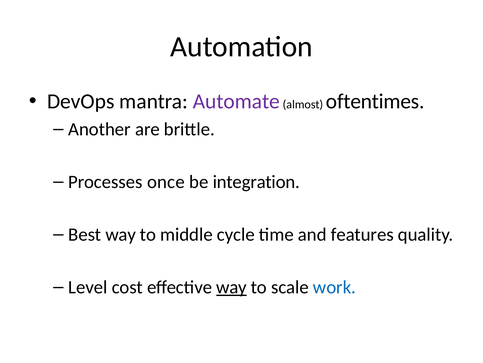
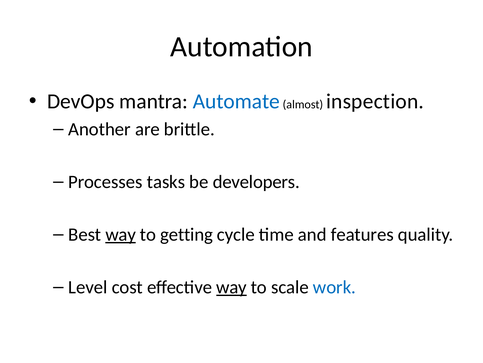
Automate colour: purple -> blue
oftentimes: oftentimes -> inspection
once: once -> tasks
integration: integration -> developers
way at (121, 234) underline: none -> present
middle: middle -> getting
